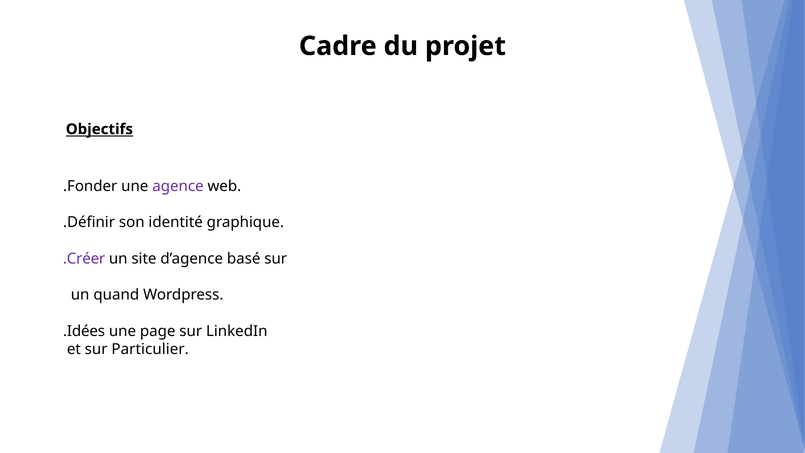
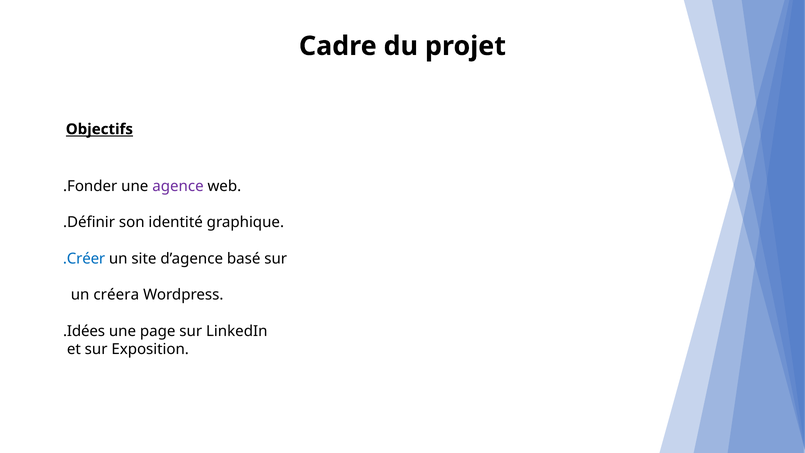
.Créer colour: purple -> blue
quand: quand -> créera
Particulier: Particulier -> Exposition
